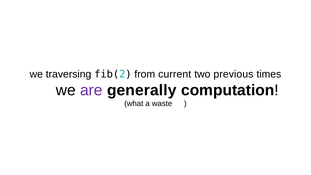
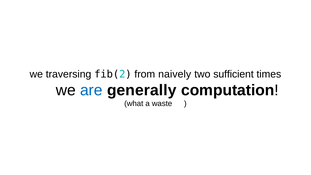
current: current -> naively
previous: previous -> sufficient
are colour: purple -> blue
